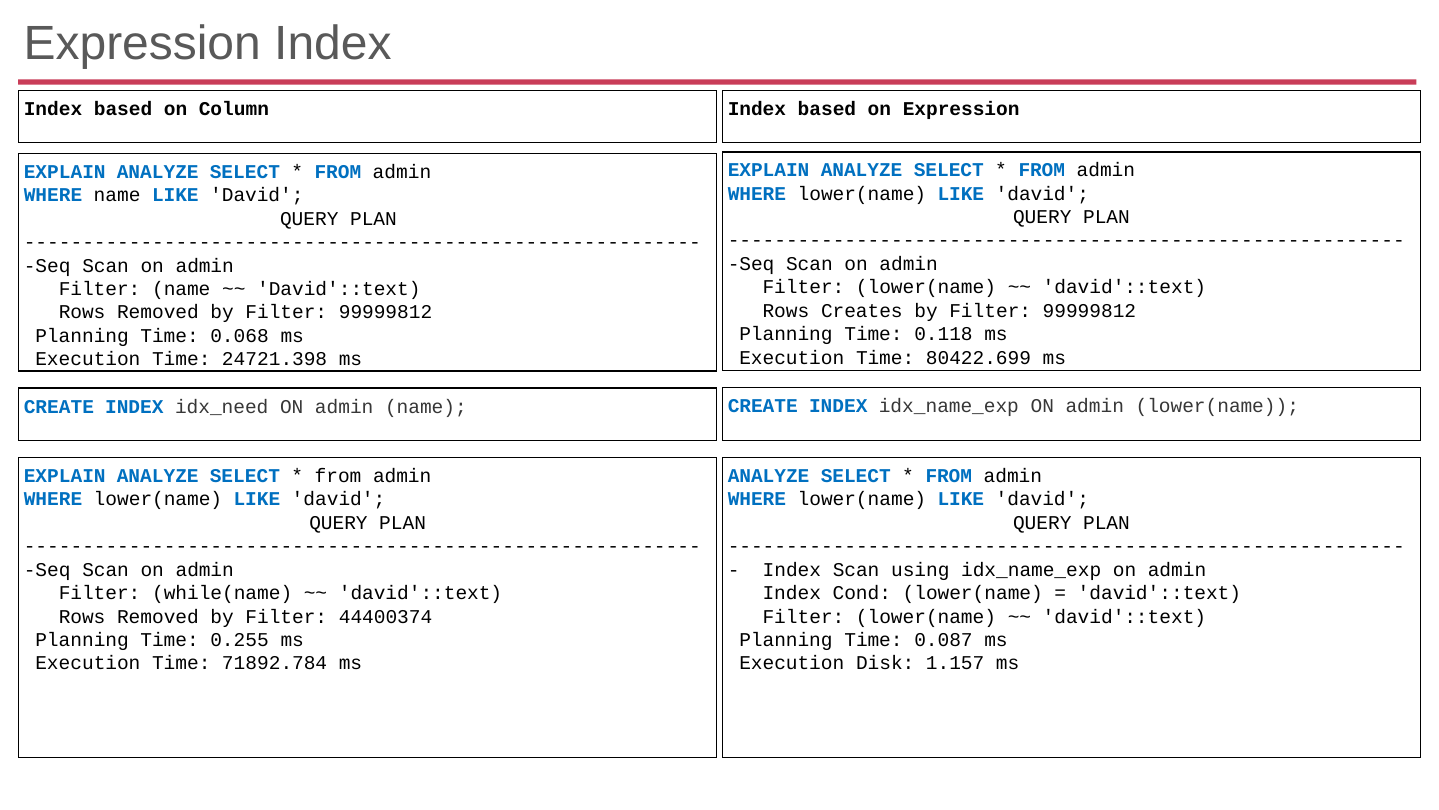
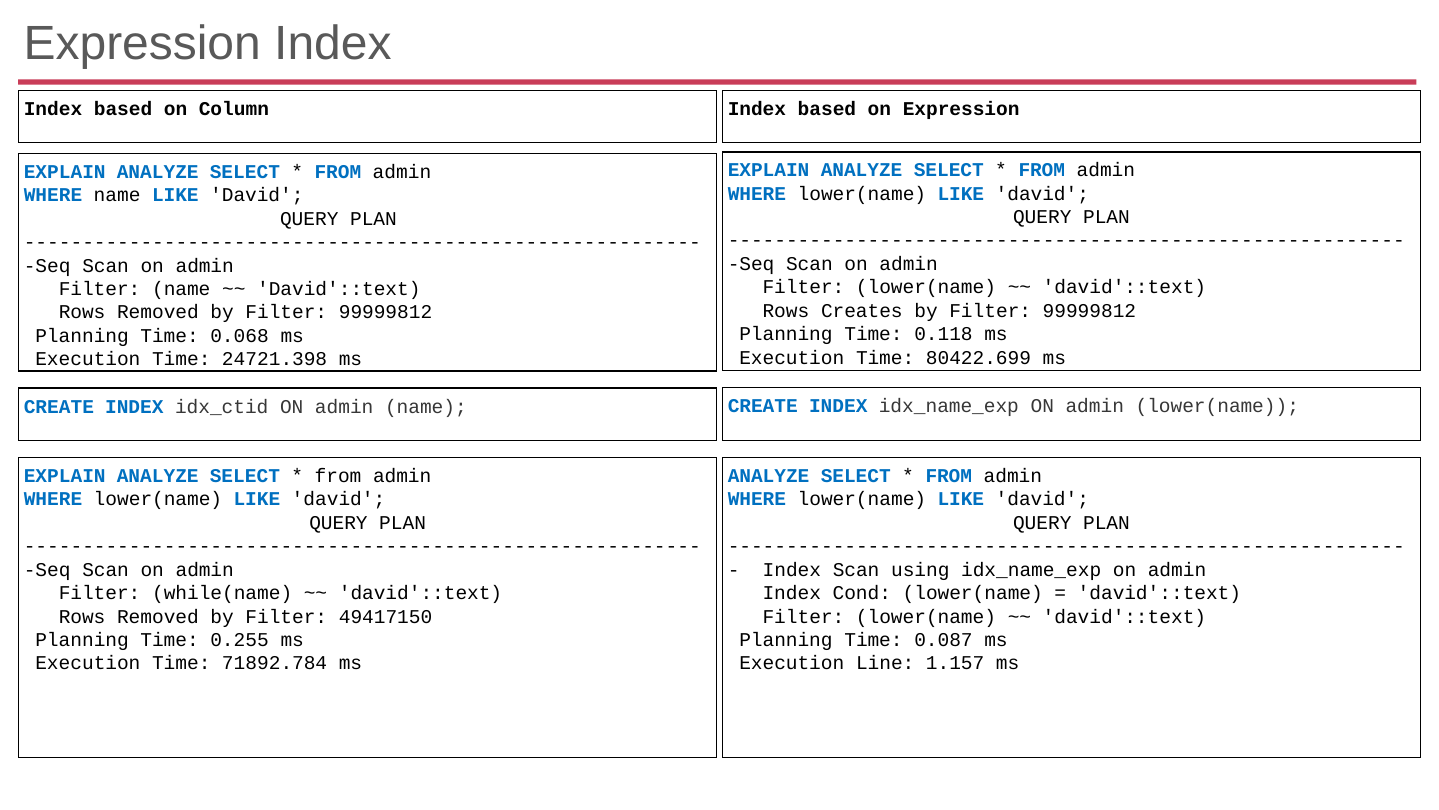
idx_need: idx_need -> idx_ctid
44400374: 44400374 -> 49417150
Disk: Disk -> Line
